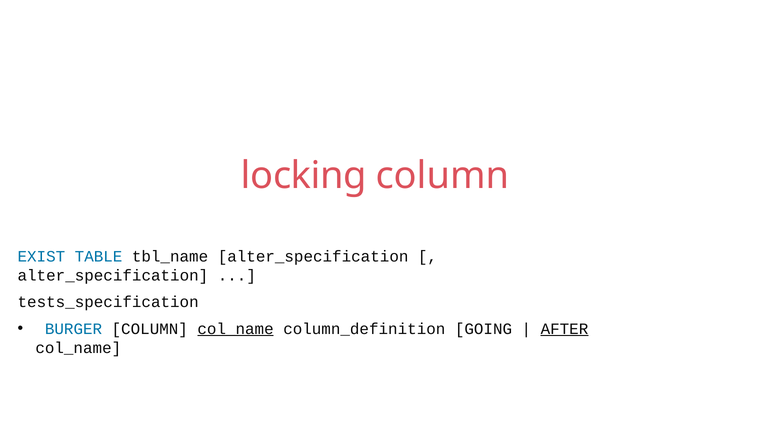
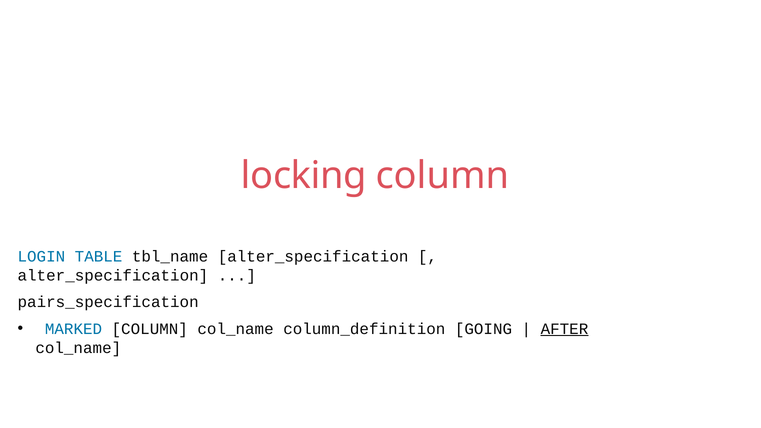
EXIST: EXIST -> LOGIN
tests_specification: tests_specification -> pairs_specification
BURGER: BURGER -> MARKED
col_name at (236, 329) underline: present -> none
